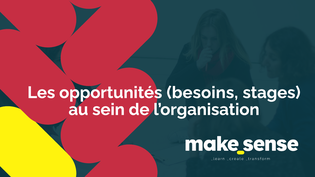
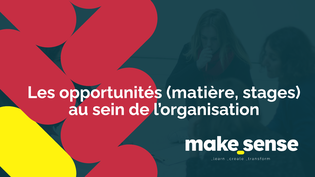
besoins: besoins -> matière
